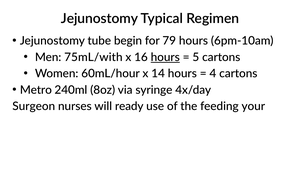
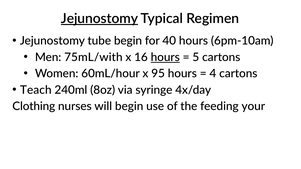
Jejunostomy at (99, 19) underline: none -> present
79: 79 -> 40
14: 14 -> 95
Metro: Metro -> Teach
Surgeon: Surgeon -> Clothing
will ready: ready -> begin
